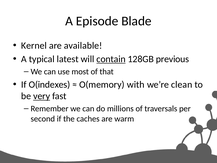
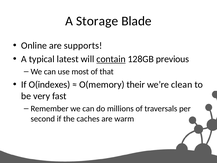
Episode: Episode -> Storage
Kernel: Kernel -> Online
available: available -> supports
with: with -> their
very underline: present -> none
